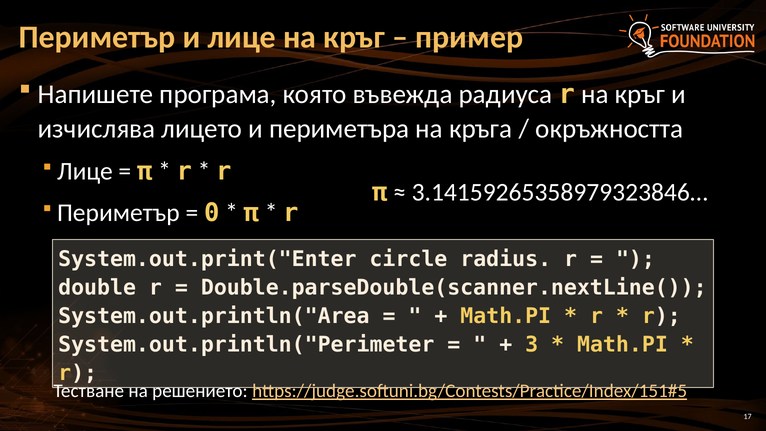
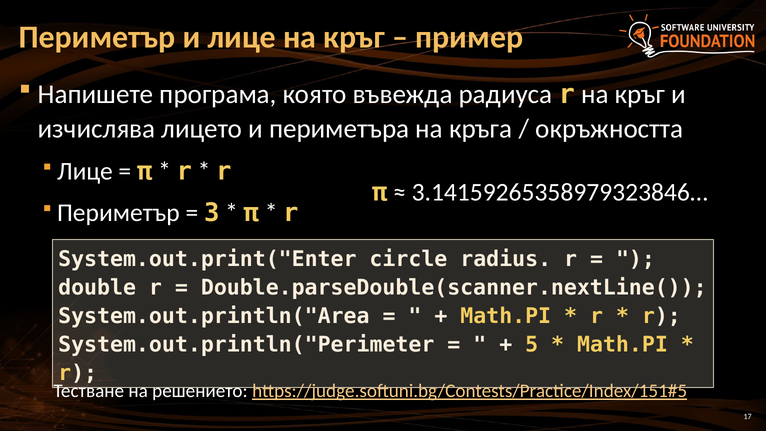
0: 0 -> 3
3: 3 -> 5
